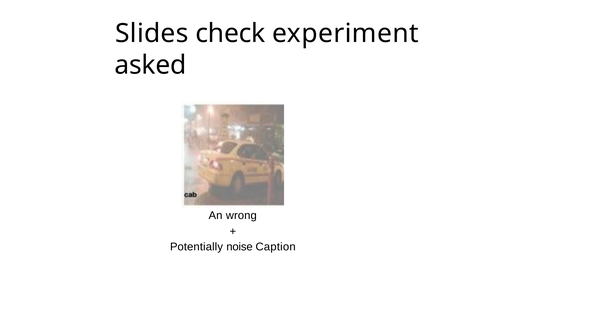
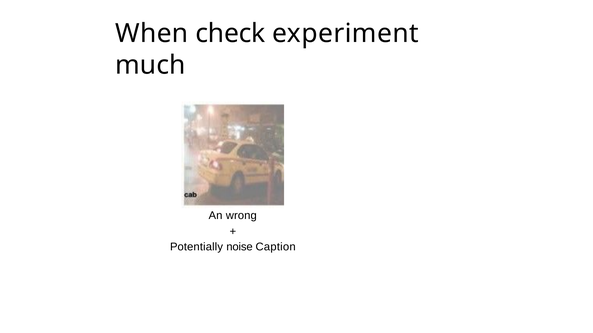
Slides: Slides -> When
asked: asked -> much
